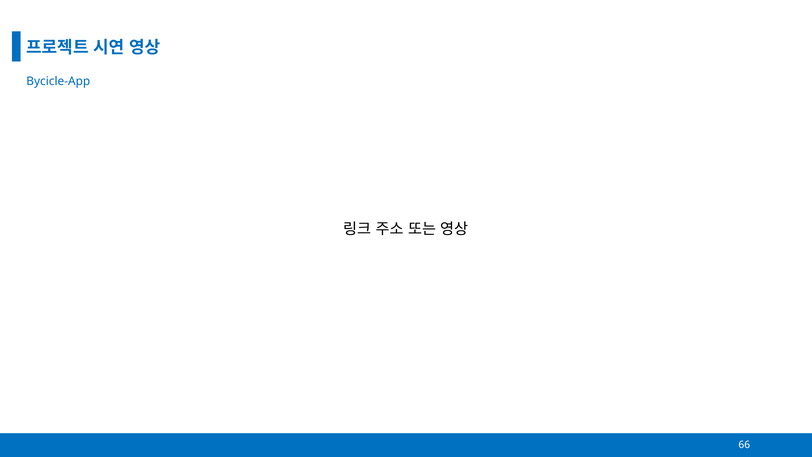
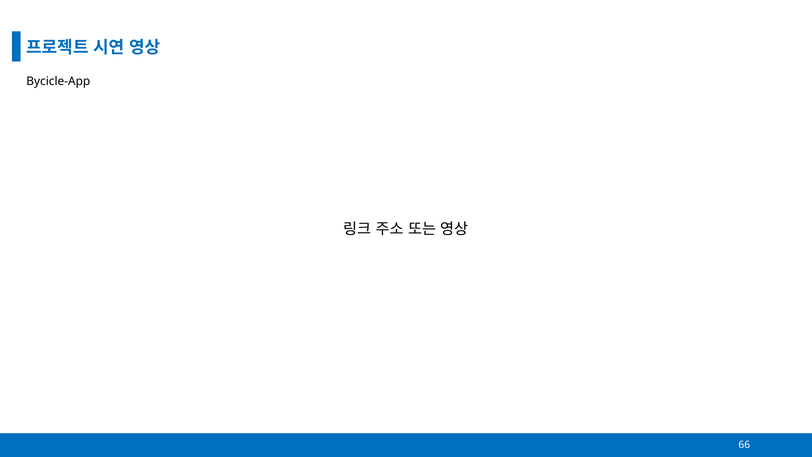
Bycicle-App colour: blue -> black
